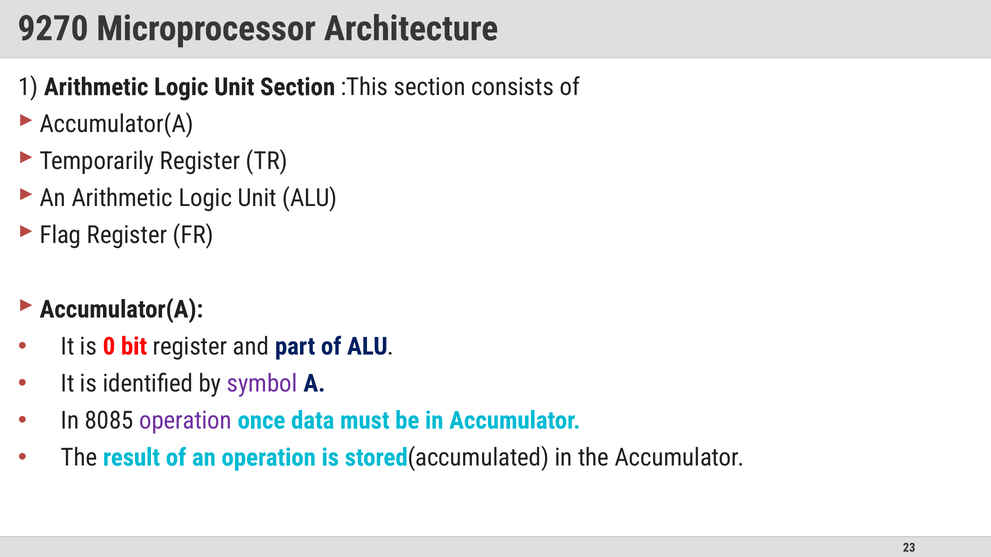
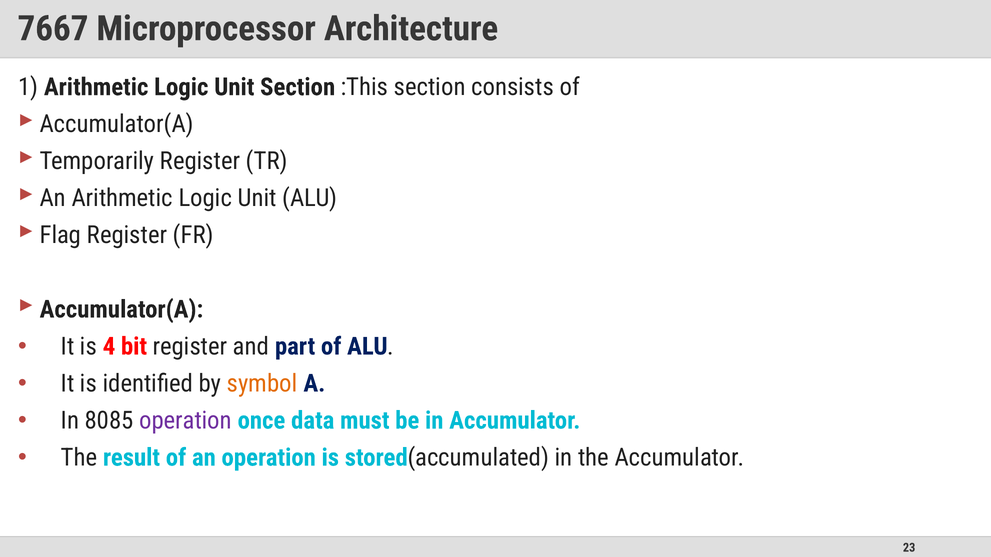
9270: 9270 -> 7667
0: 0 -> 4
symbol colour: purple -> orange
